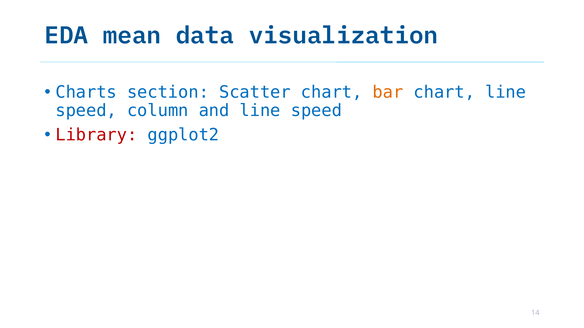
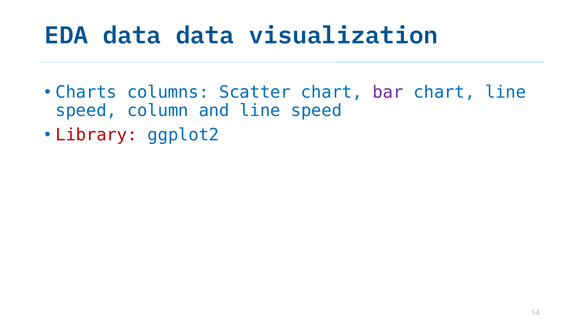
EDA mean: mean -> data
section: section -> columns
bar colour: orange -> purple
